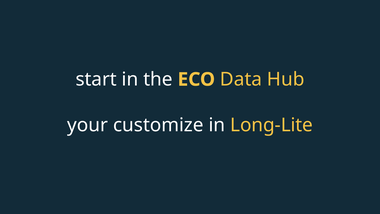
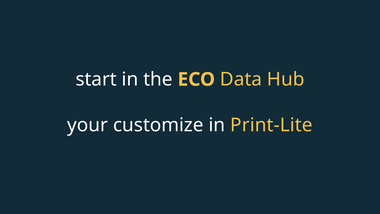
Long-Lite: Long-Lite -> Print-Lite
